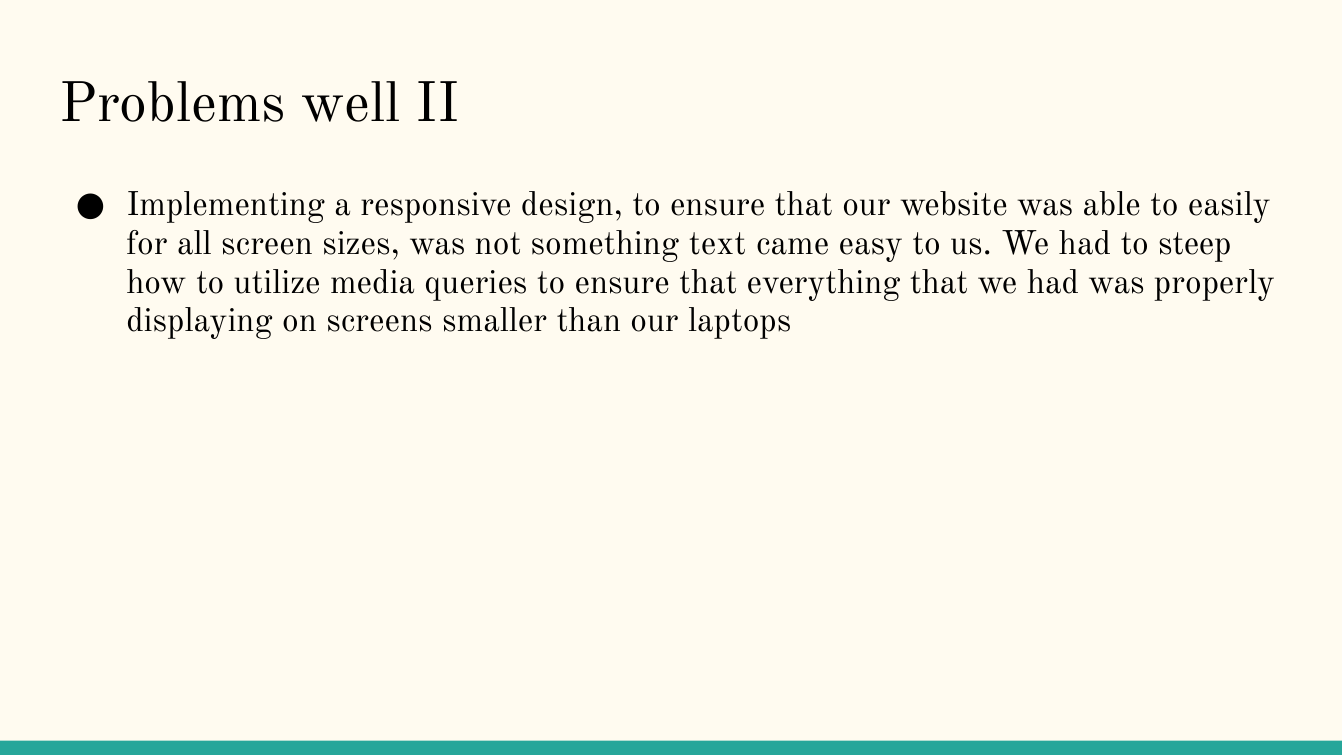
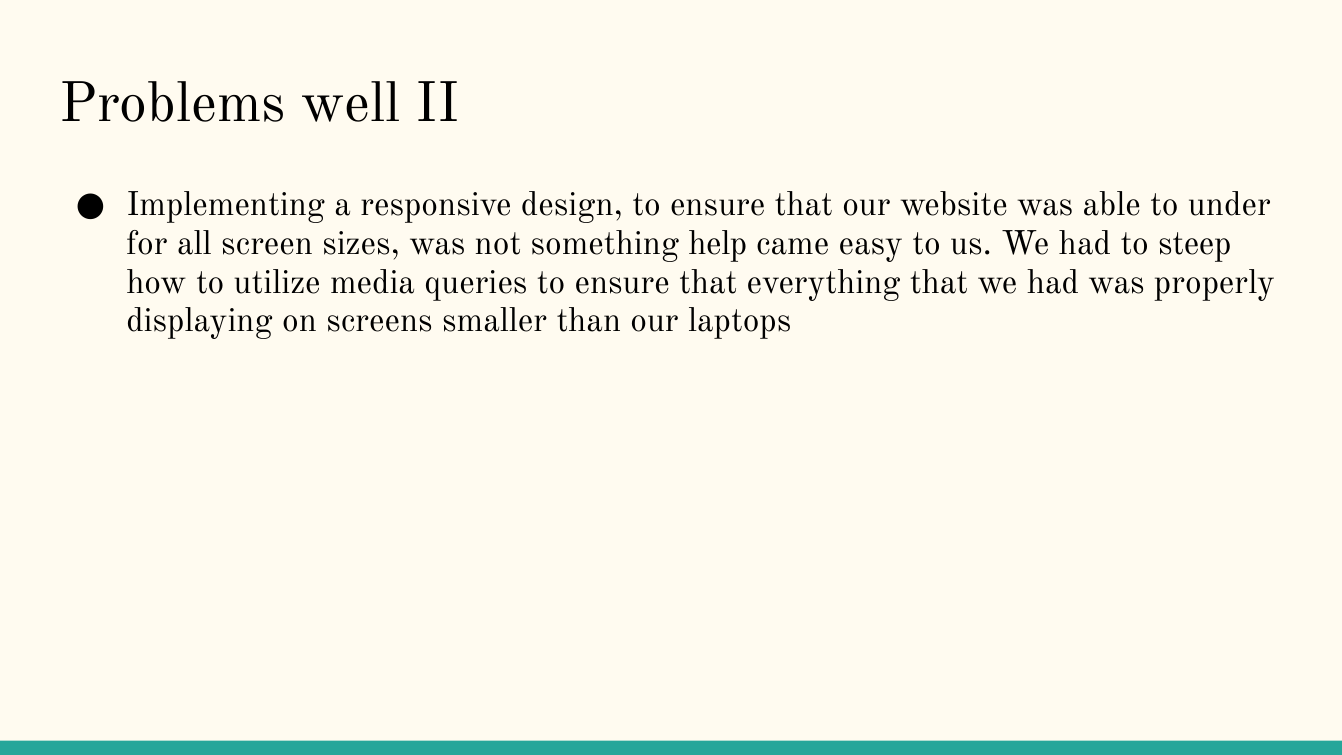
easily: easily -> under
text: text -> help
